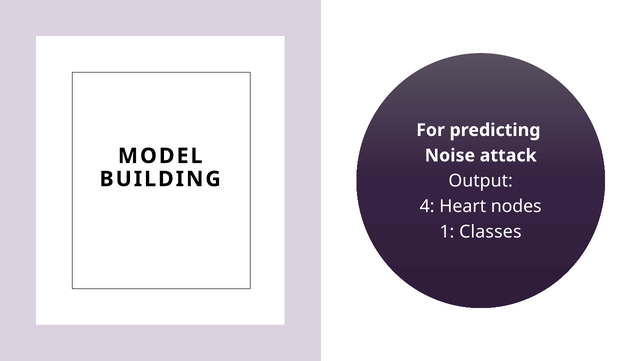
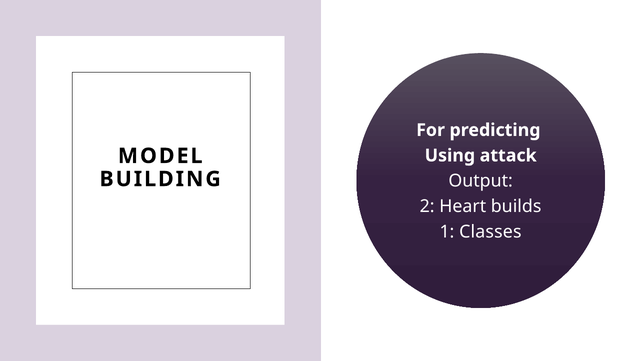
Noise: Noise -> Using
4: 4 -> 2
nodes: nodes -> builds
